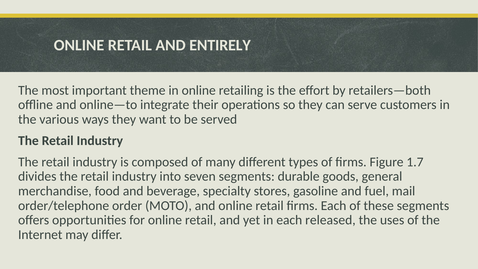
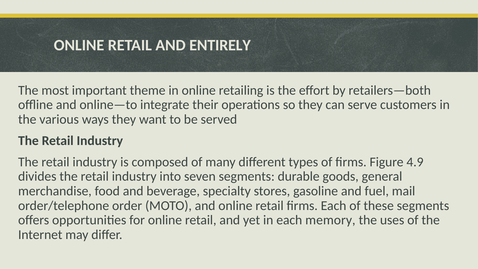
1.7: 1.7 -> 4.9
released: released -> memory
